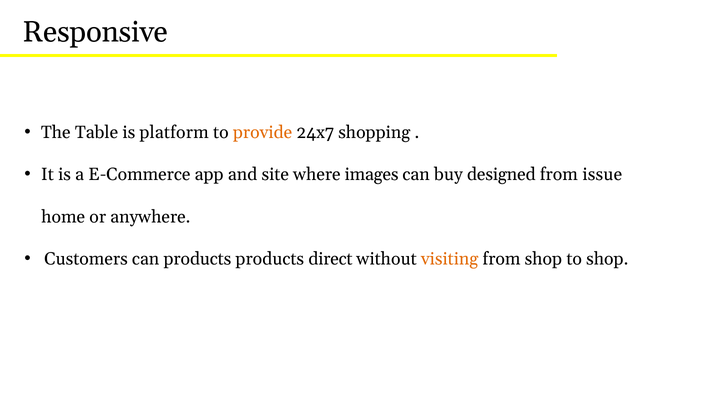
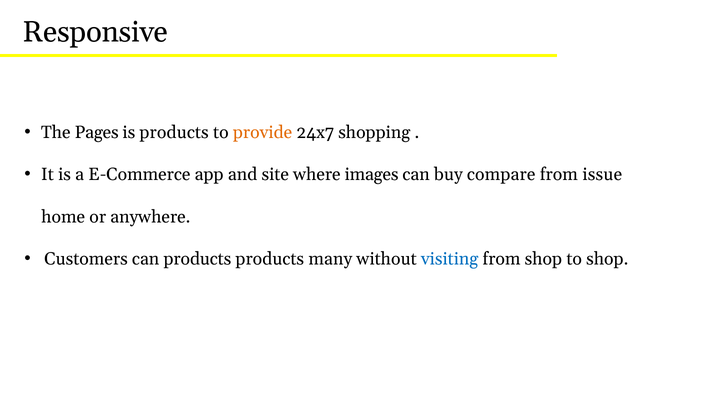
Table: Table -> Pages
is platform: platform -> products
designed: designed -> compare
direct: direct -> many
visiting colour: orange -> blue
